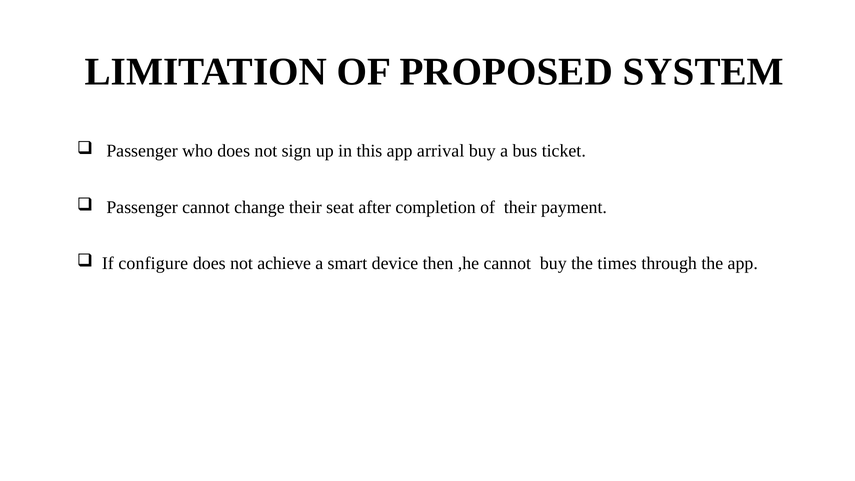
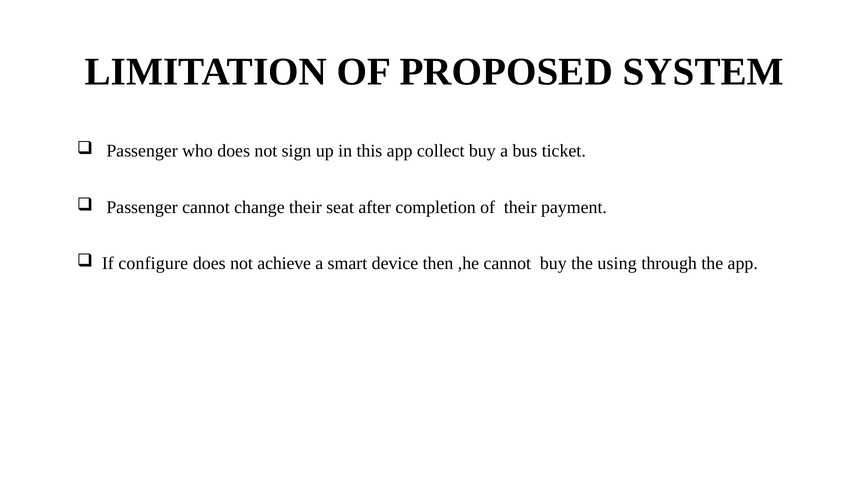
arrival: arrival -> collect
times: times -> using
